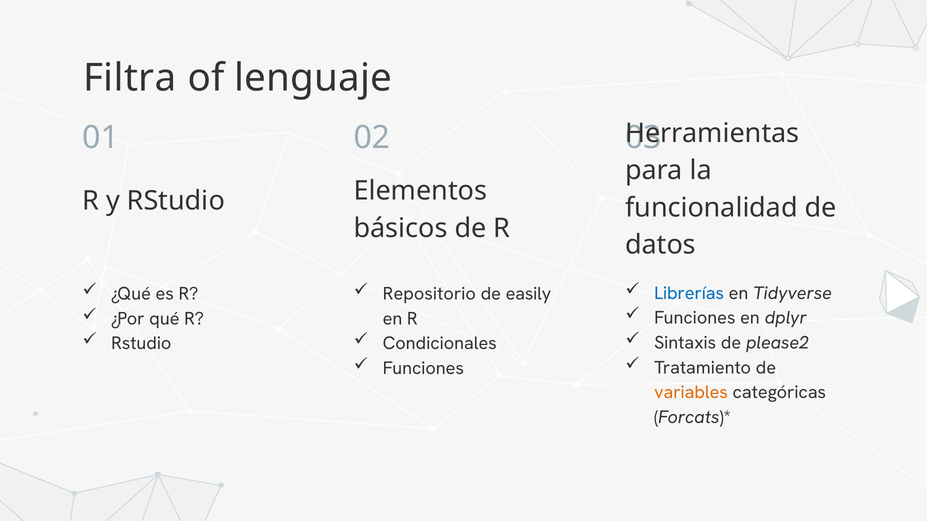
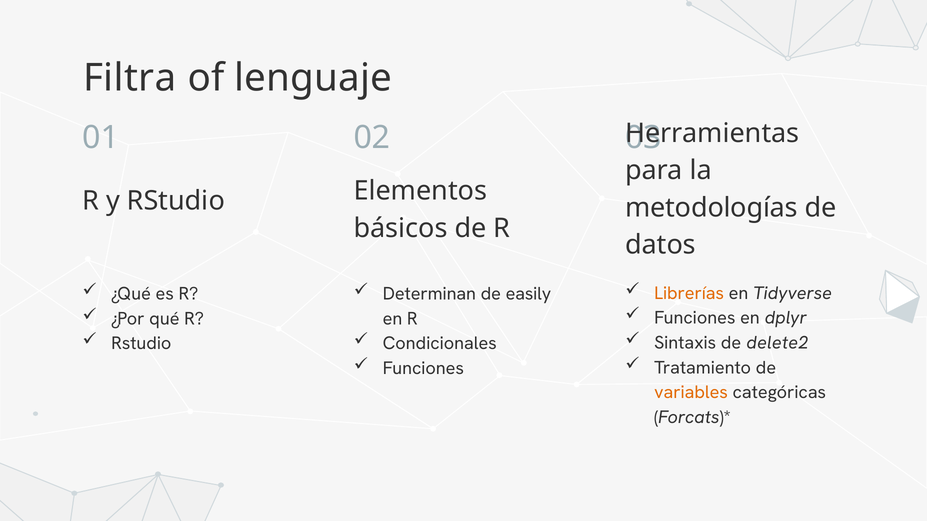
funcionalidad: funcionalidad -> metodologías
Librerías colour: blue -> orange
Repositorio: Repositorio -> Determinan
please2: please2 -> delete2
